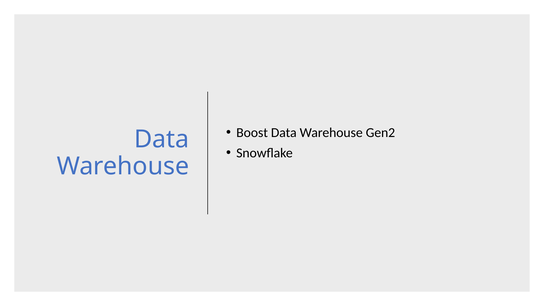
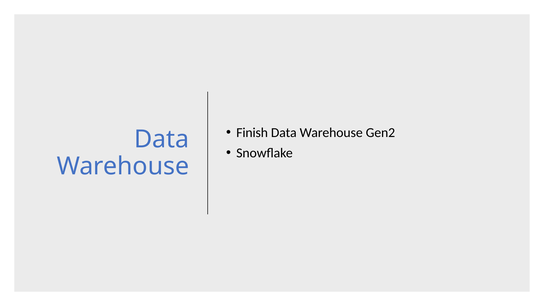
Boost: Boost -> Finish
